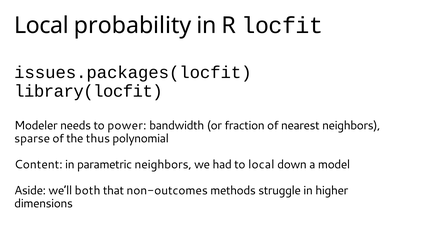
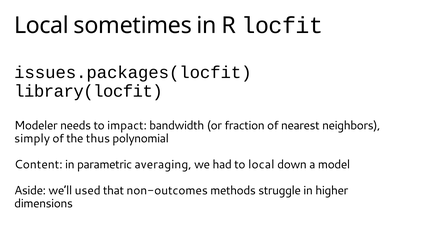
probability: probability -> sometimes
power: power -> impact
sparse: sparse -> simply
parametric neighbors: neighbors -> averaging
both: both -> used
